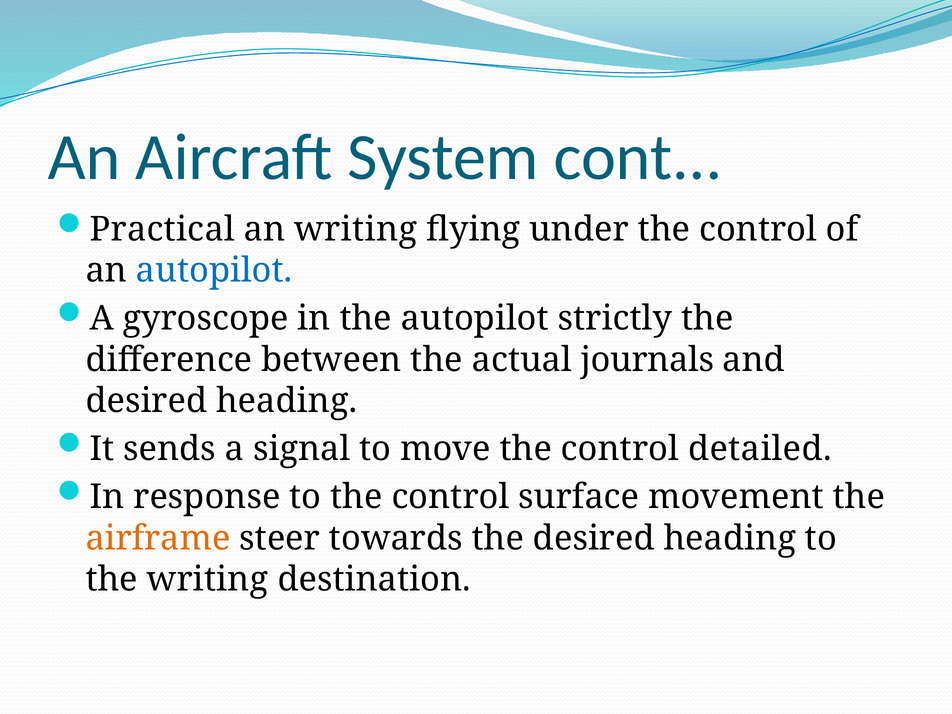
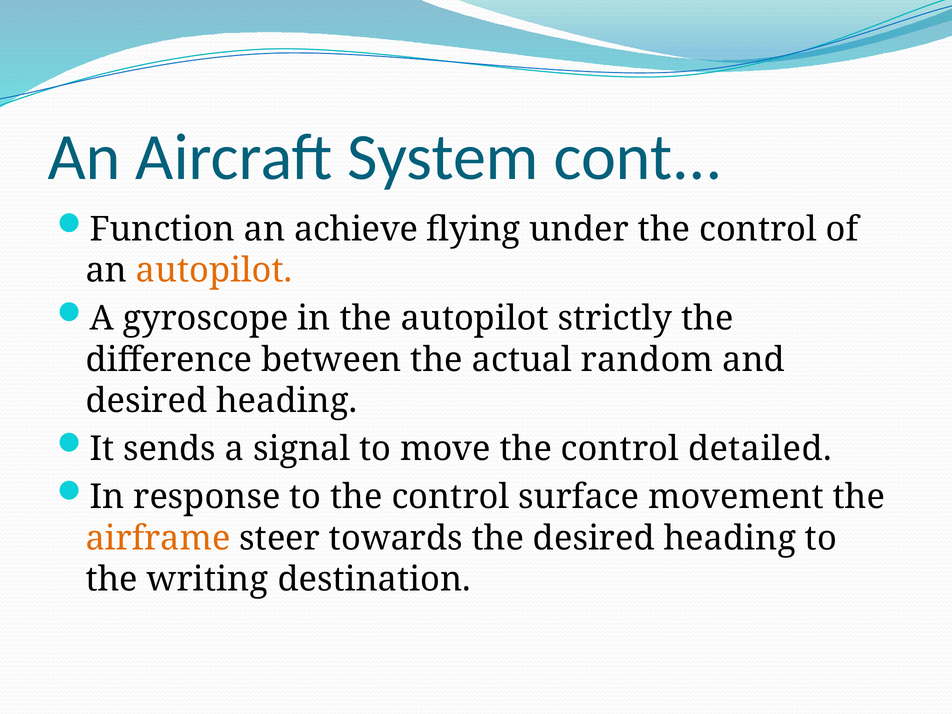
Practical: Practical -> Function
an writing: writing -> achieve
autopilot at (214, 270) colour: blue -> orange
journals: journals -> random
